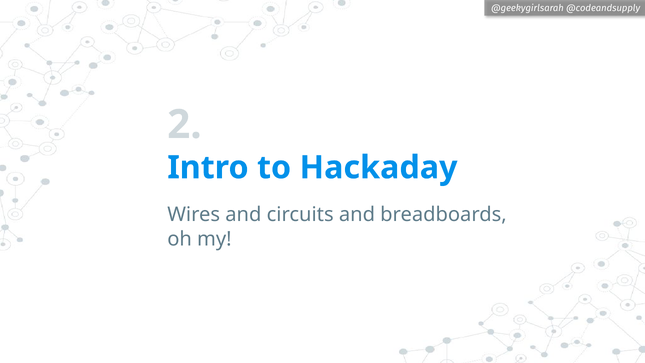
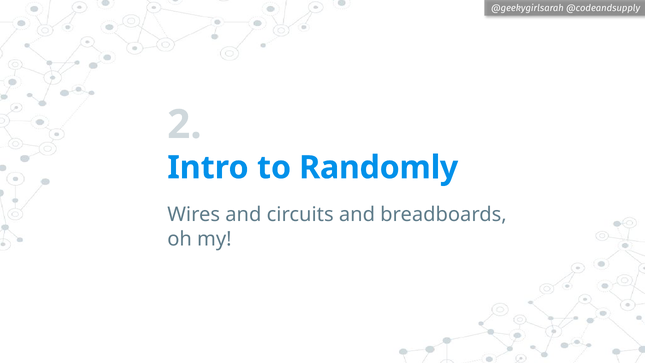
Hackaday: Hackaday -> Randomly
